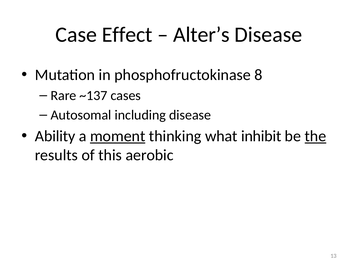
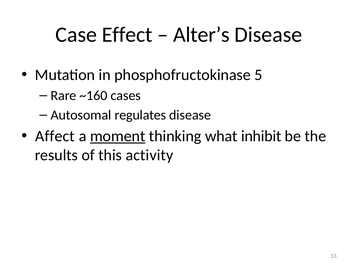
8: 8 -> 5
~137: ~137 -> ~160
including: including -> regulates
Ability: Ability -> Affect
the underline: present -> none
aerobic: aerobic -> activity
